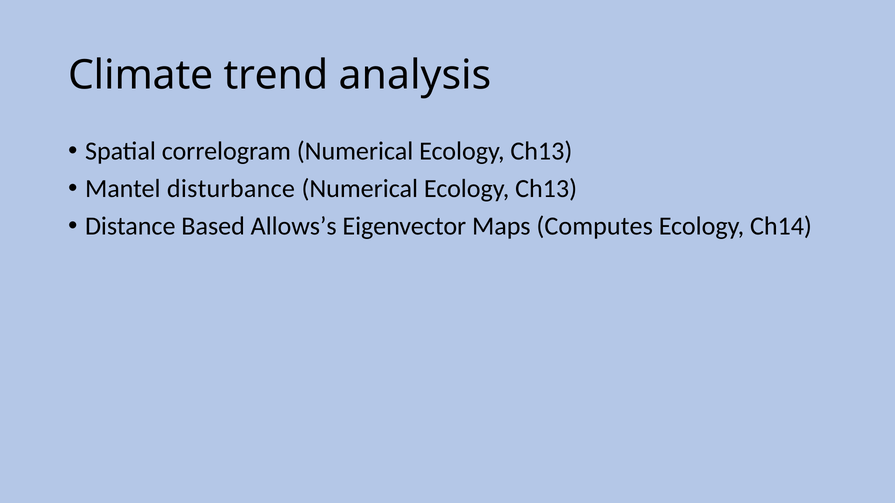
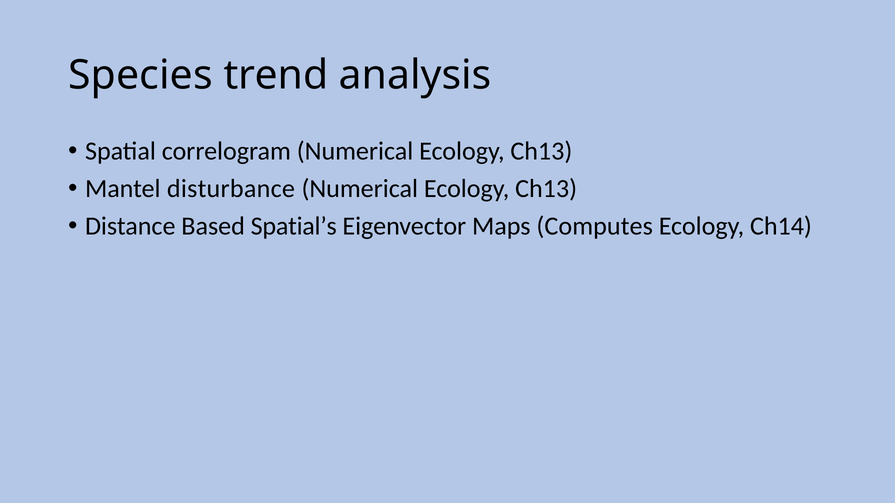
Climate: Climate -> Species
Allows’s: Allows’s -> Spatial’s
